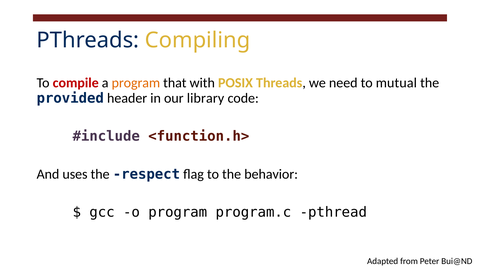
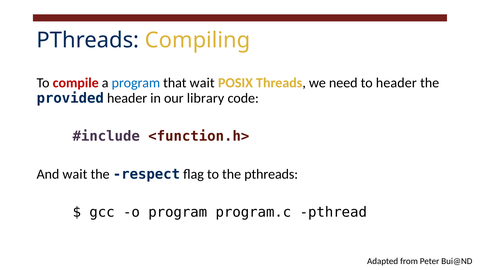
program at (136, 83) colour: orange -> blue
that with: with -> wait
to mutual: mutual -> header
And uses: uses -> wait
the behavior: behavior -> pthreads
